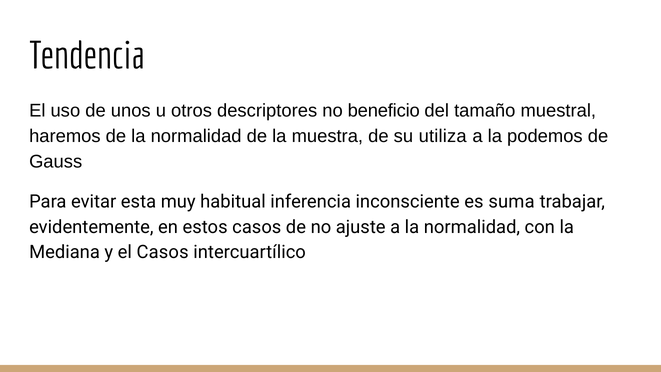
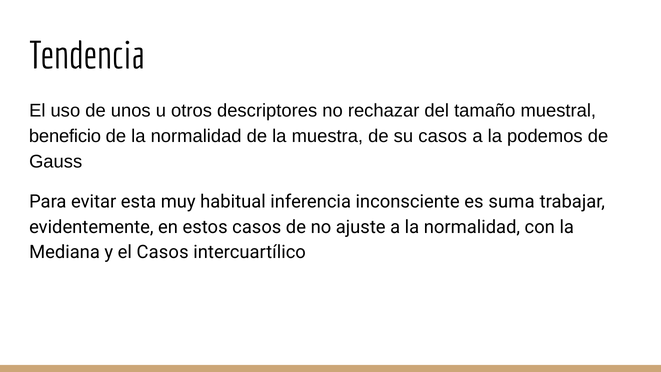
beneficio: beneficio -> rechazar
haremos: haremos -> beneficio
su utiliza: utiliza -> casos
